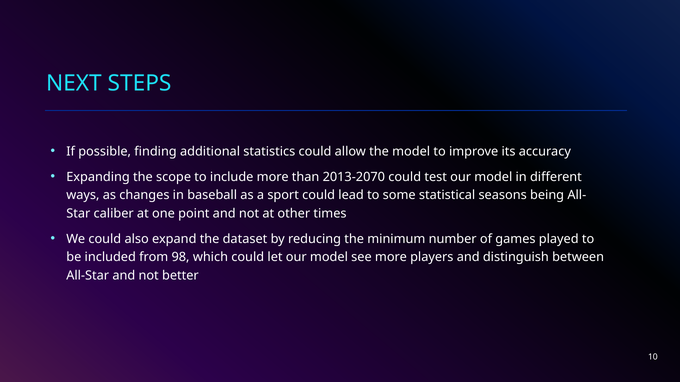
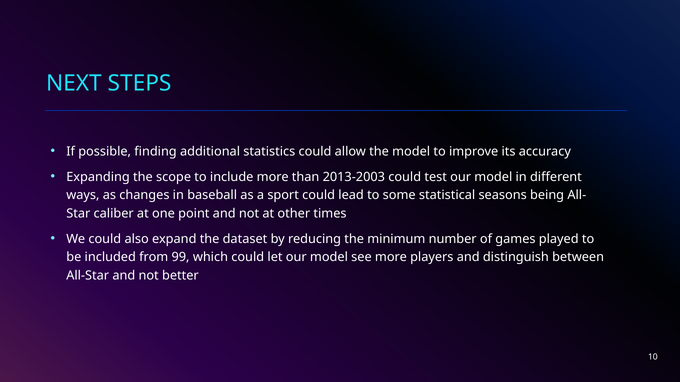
2013-2070: 2013-2070 -> 2013-2003
98: 98 -> 99
